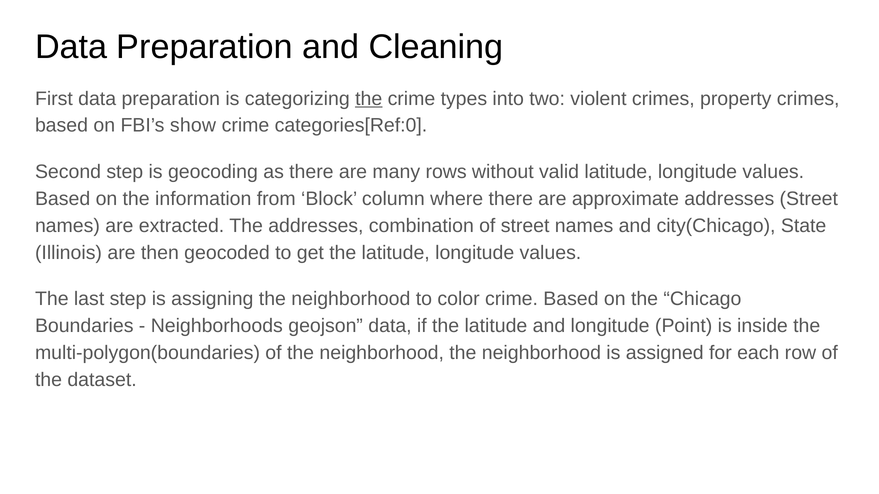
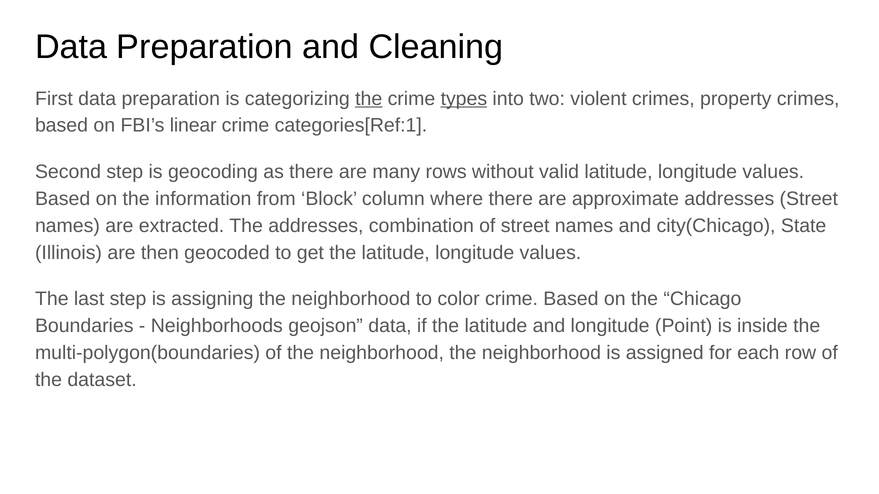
types underline: none -> present
show: show -> linear
categories[Ref:0: categories[Ref:0 -> categories[Ref:1
